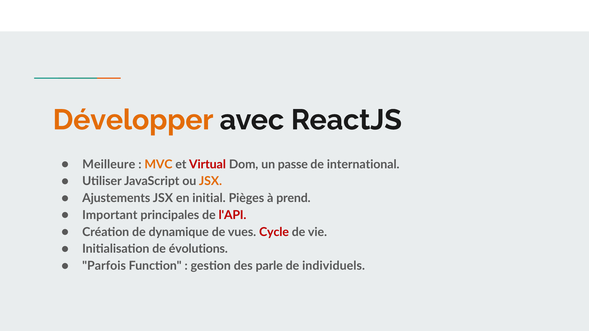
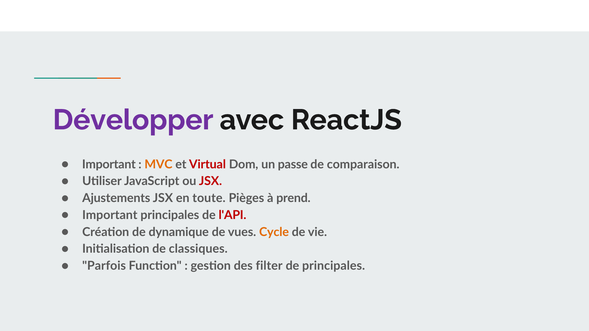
Développer colour: orange -> purple
Meilleure at (109, 165): Meilleure -> Important
international: international -> comparaison
JSX at (210, 181) colour: orange -> red
initial: initial -> toute
Cycle colour: red -> orange
évolutions: évolutions -> classiques
parle: parle -> filter
de individuels: individuels -> principales
